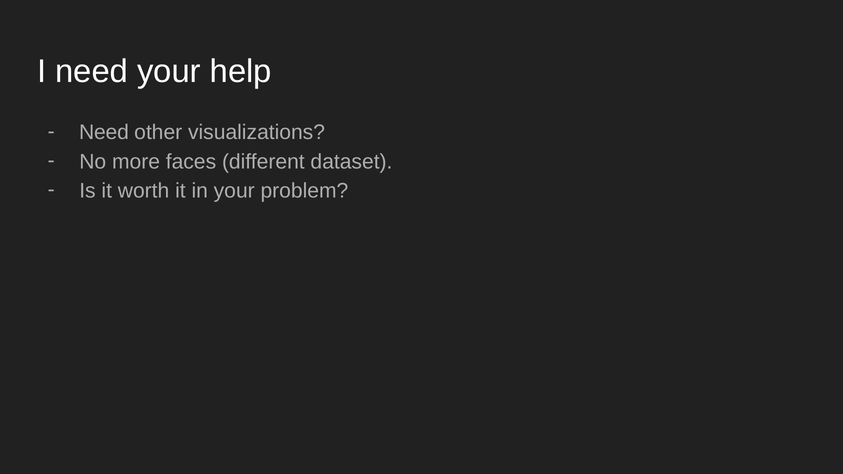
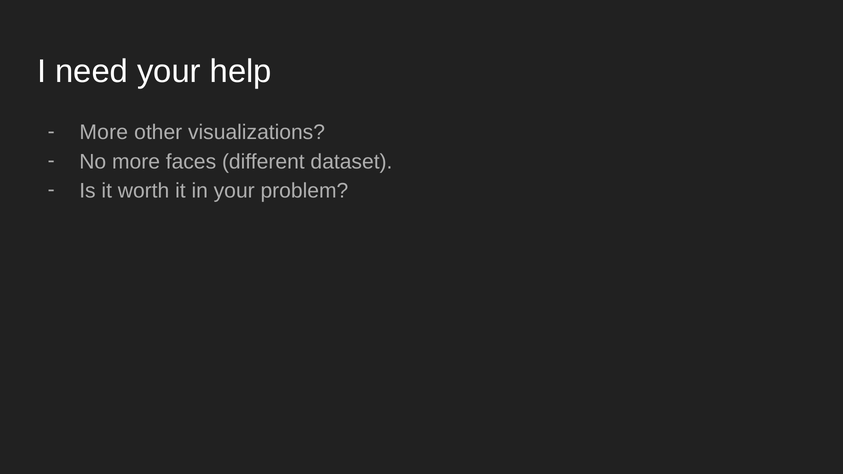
Need at (104, 133): Need -> More
